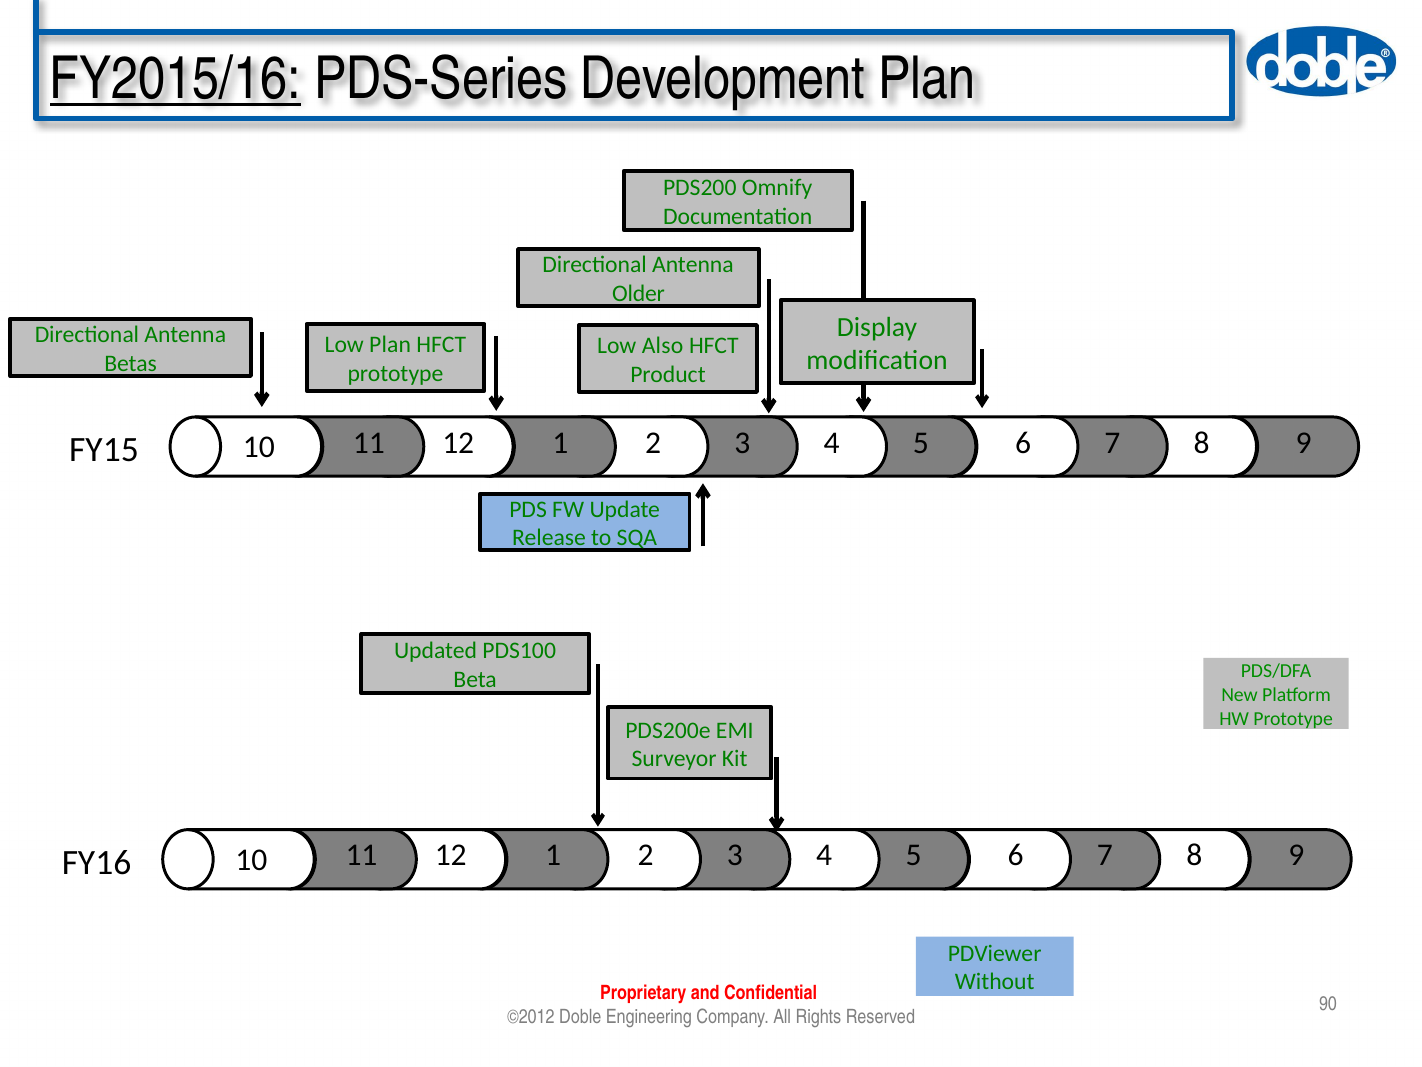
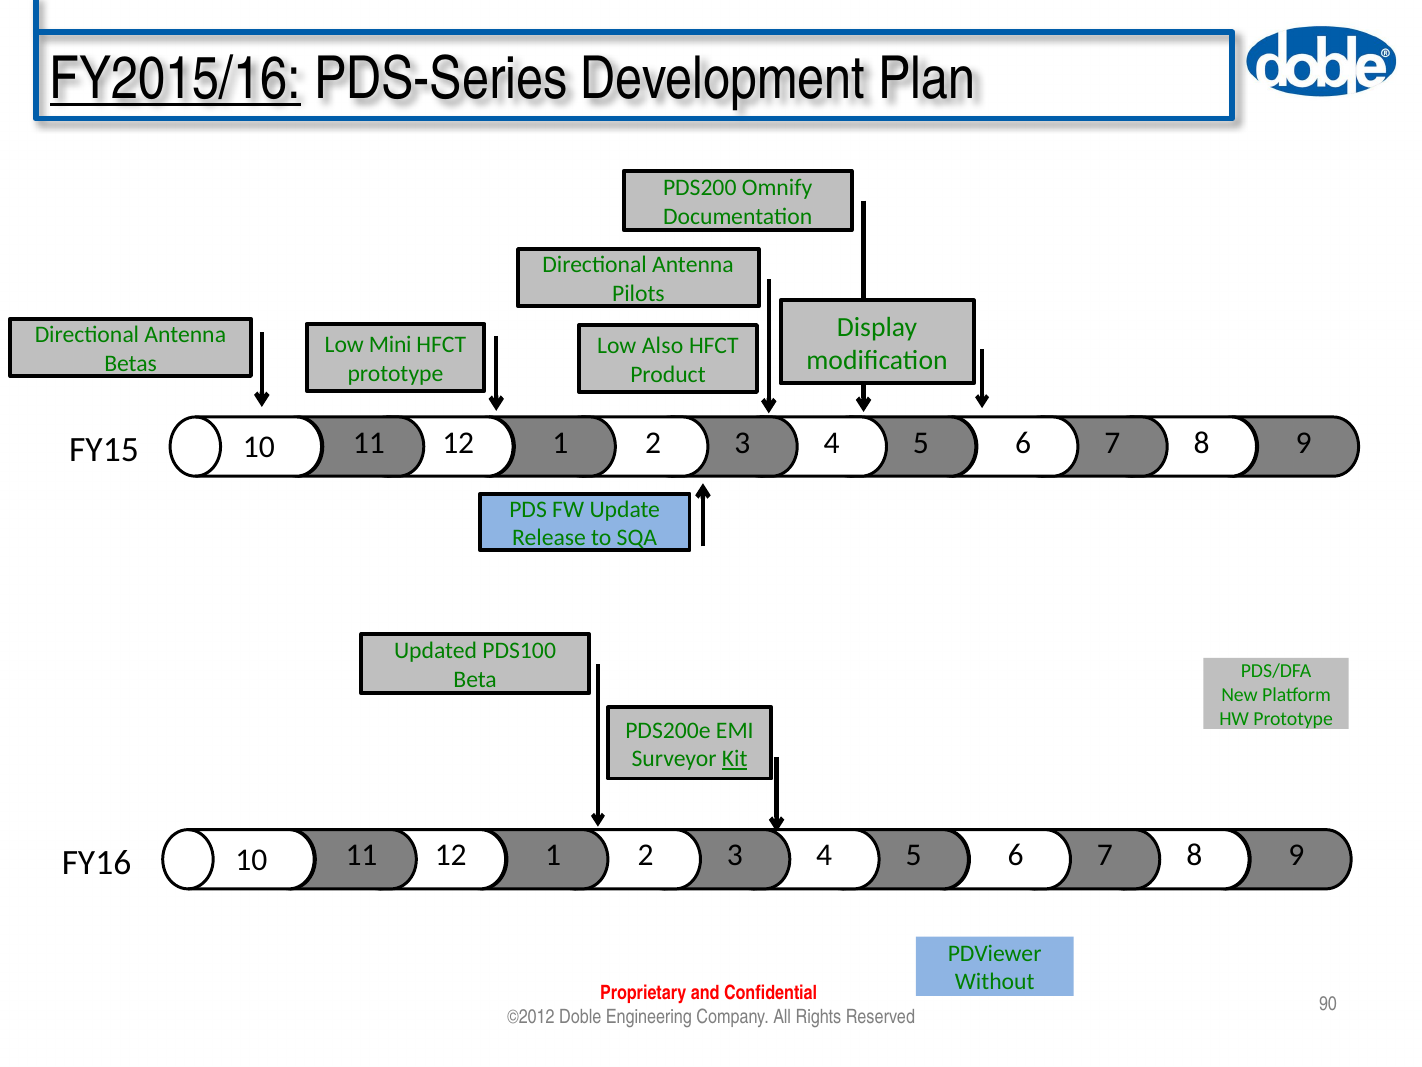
Older: Older -> Pilots
Low Plan: Plan -> Mini
Kit underline: none -> present
